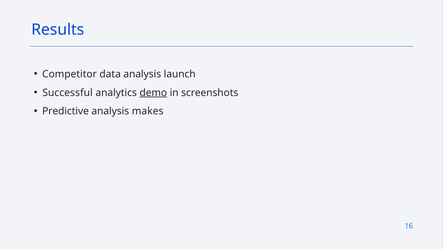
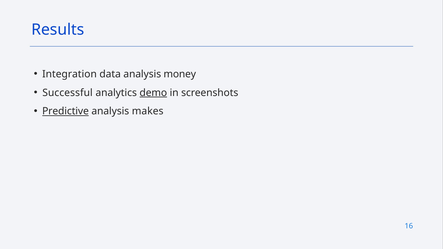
Competitor: Competitor -> Integration
launch: launch -> money
Predictive underline: none -> present
